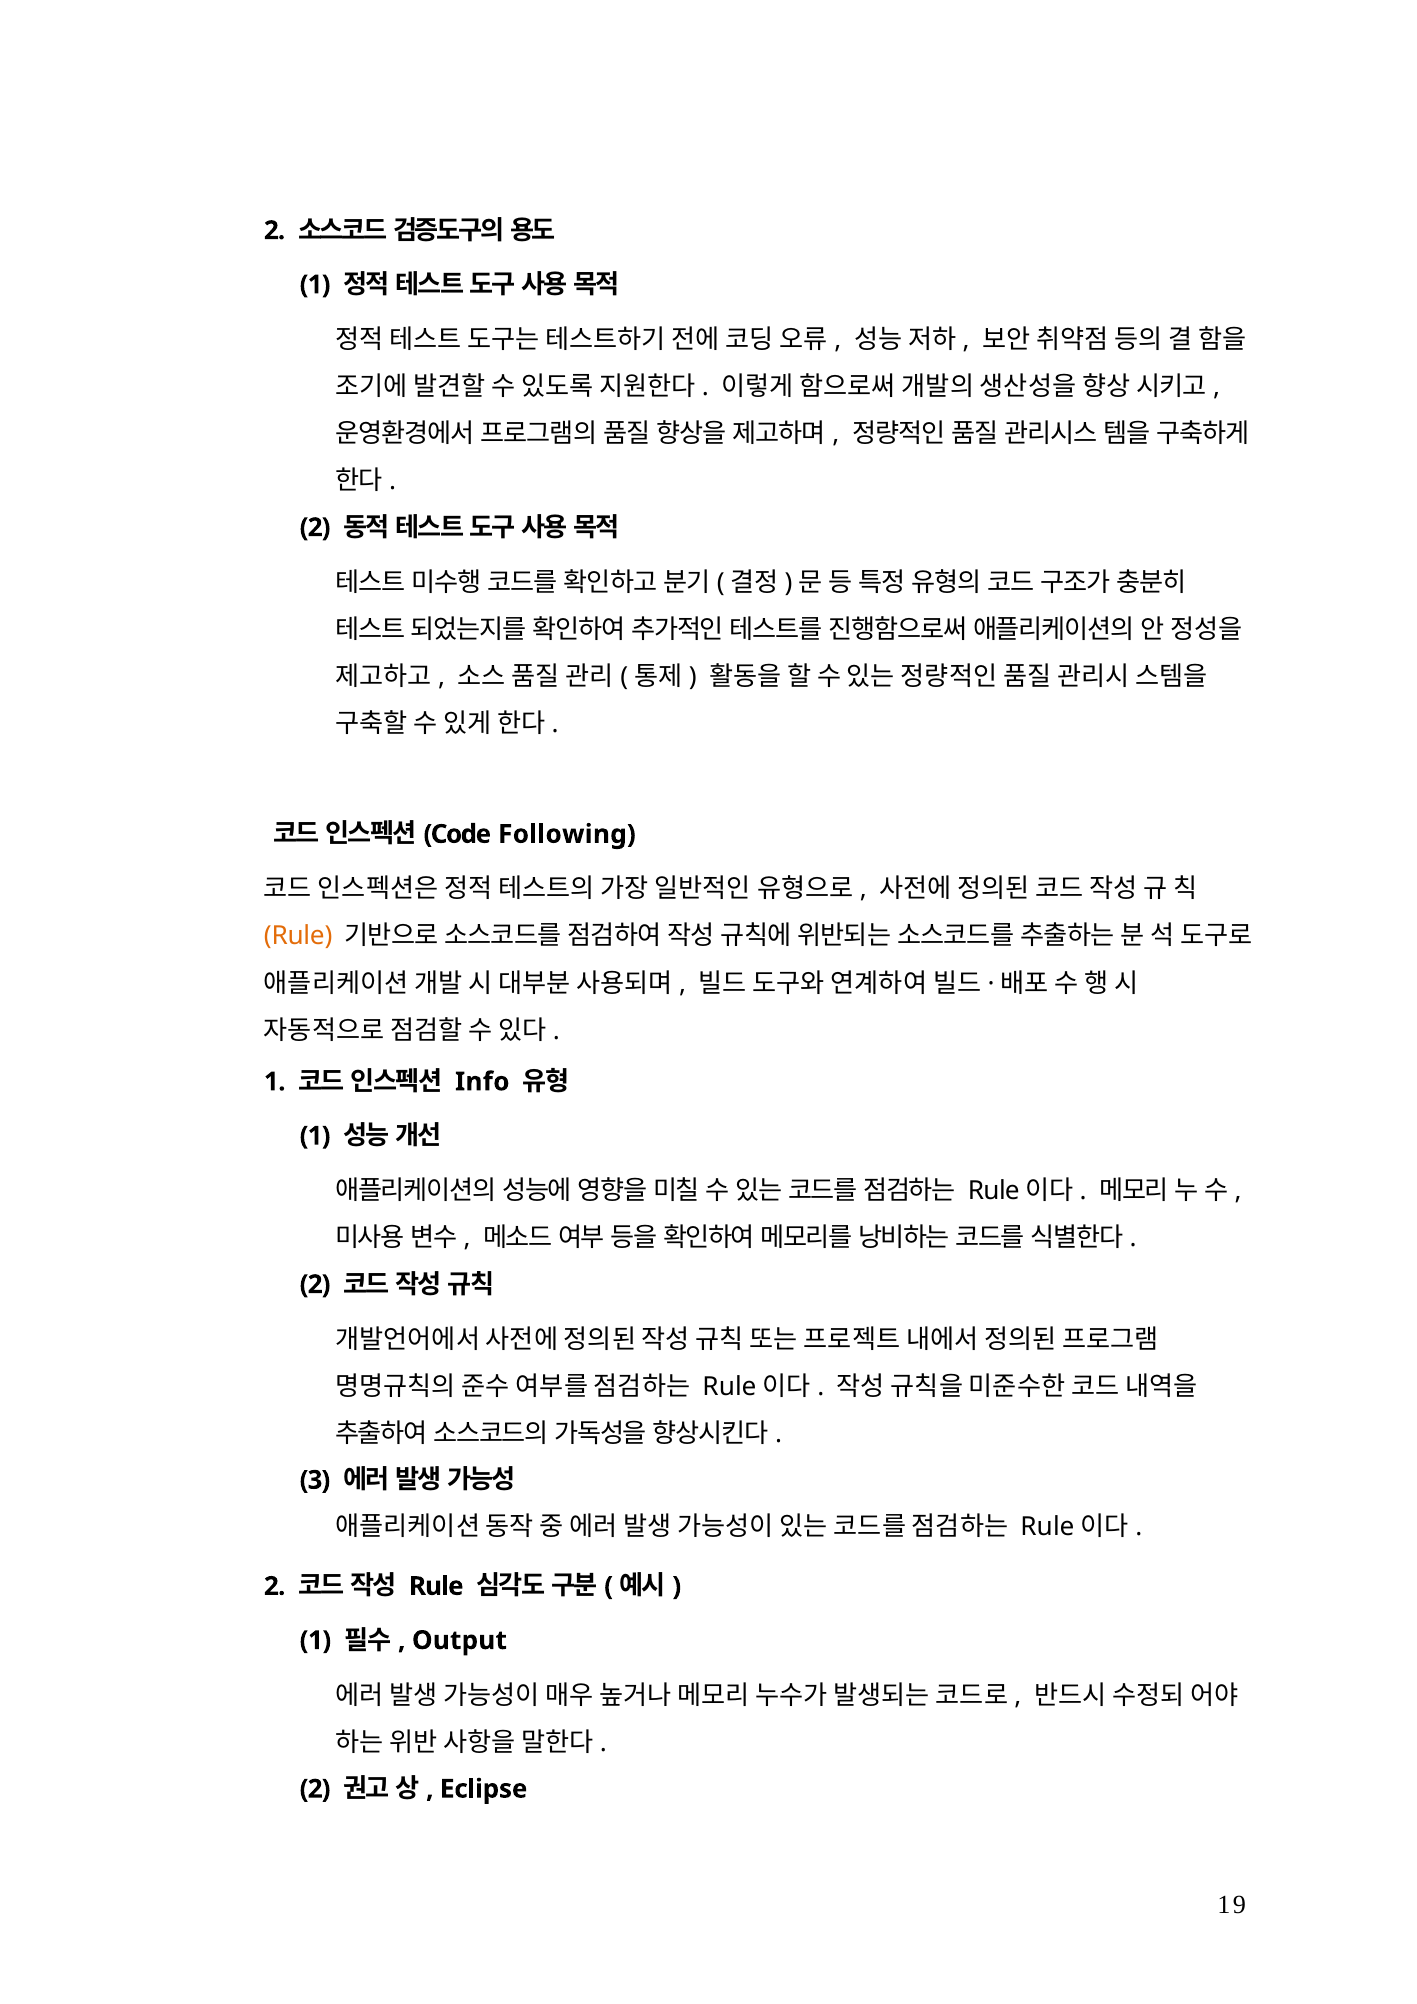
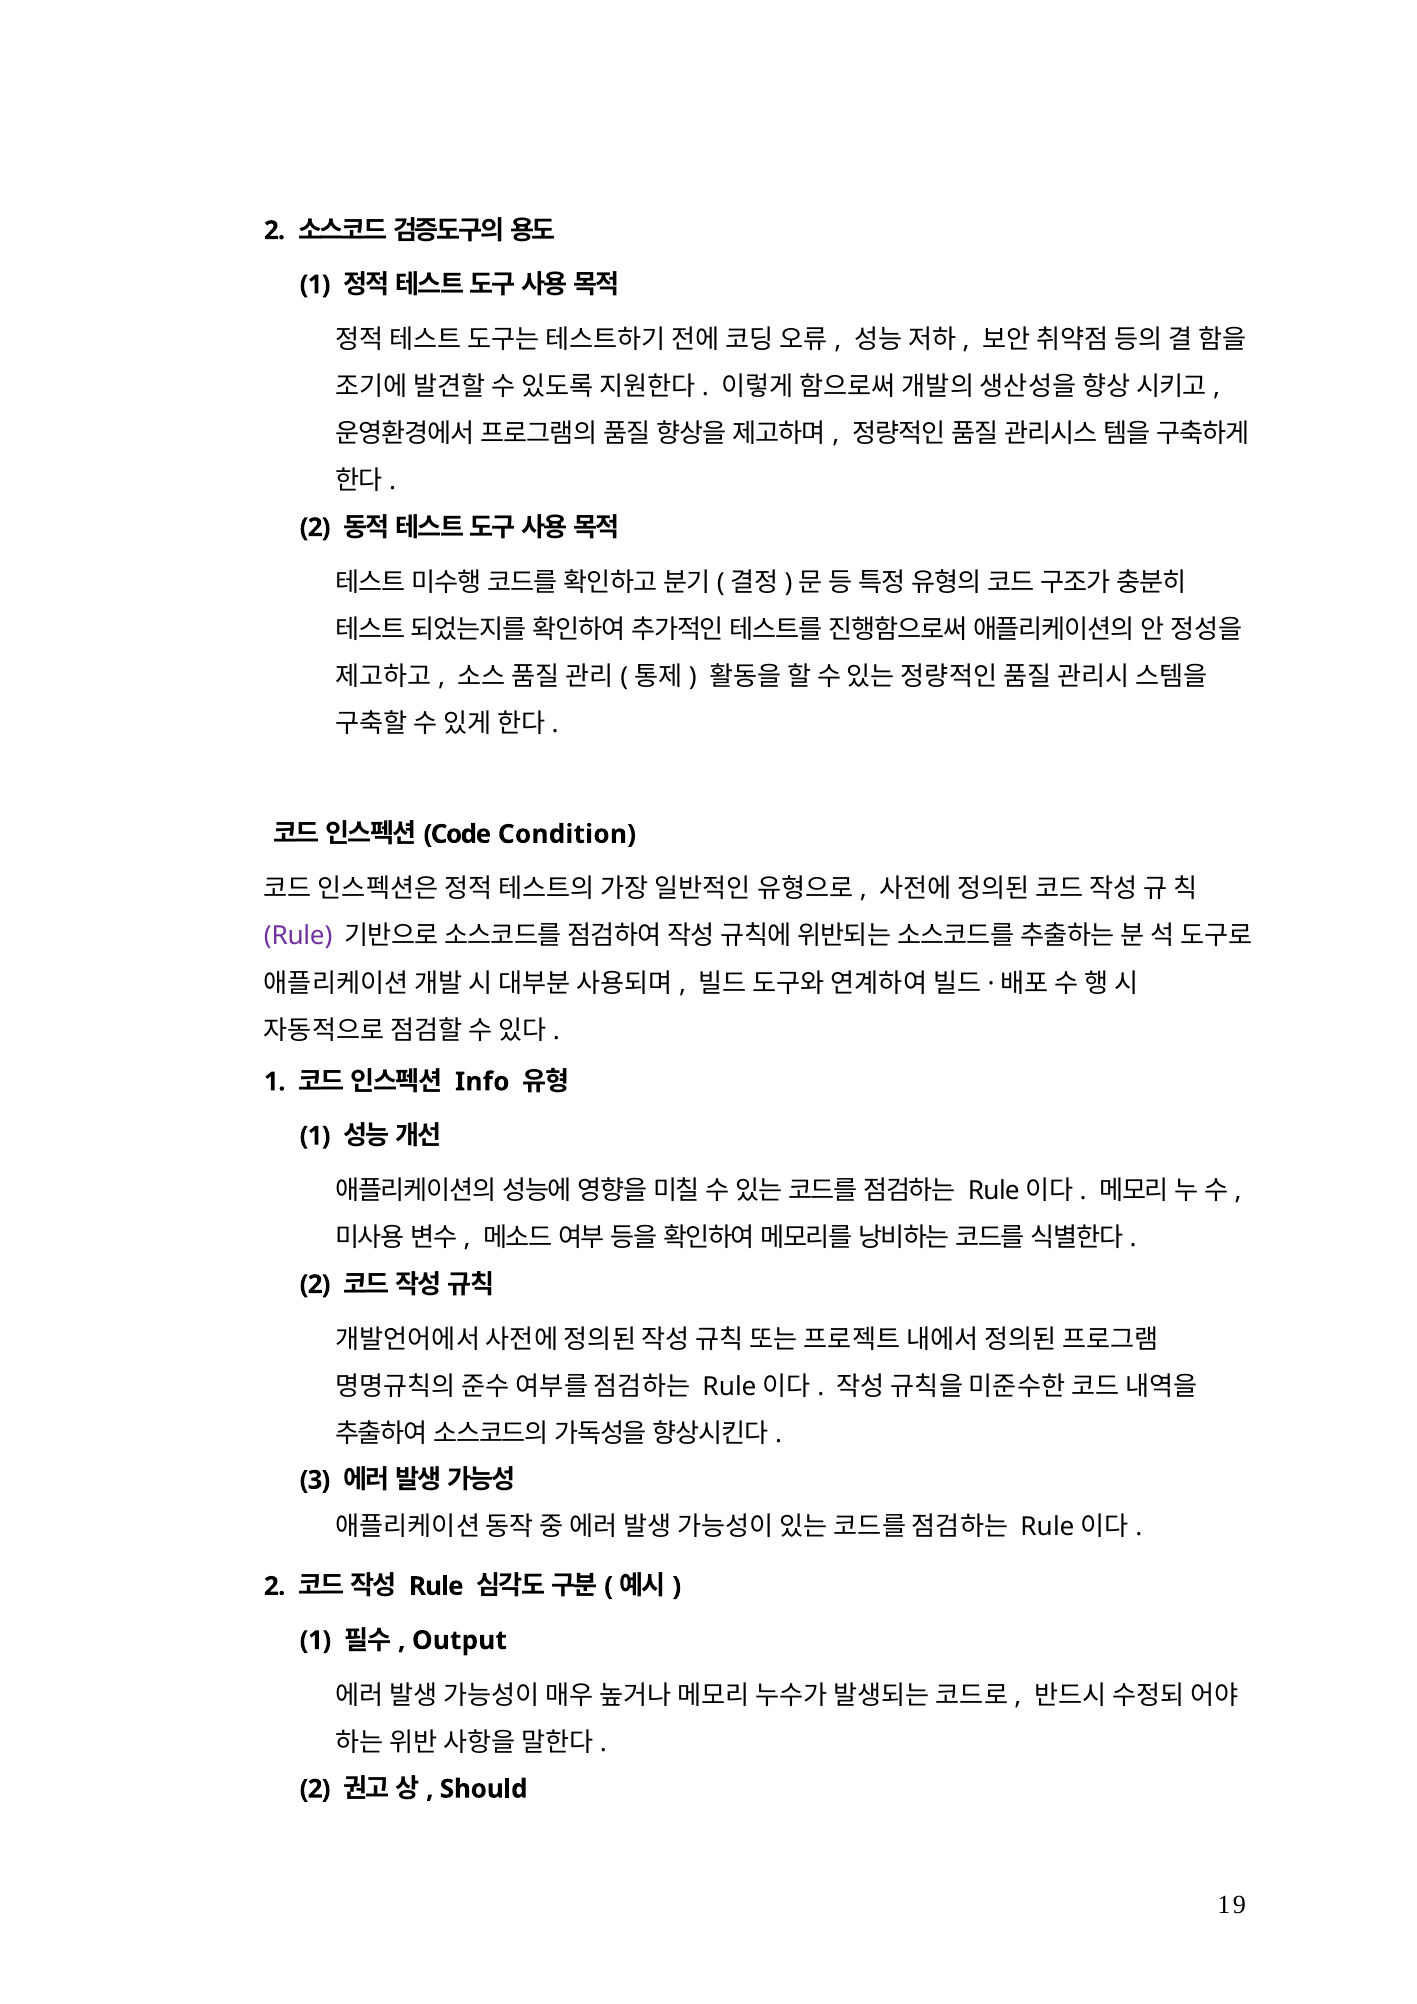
Following: Following -> Condition
Rule at (298, 937) colour: orange -> purple
Eclipse: Eclipse -> Should
